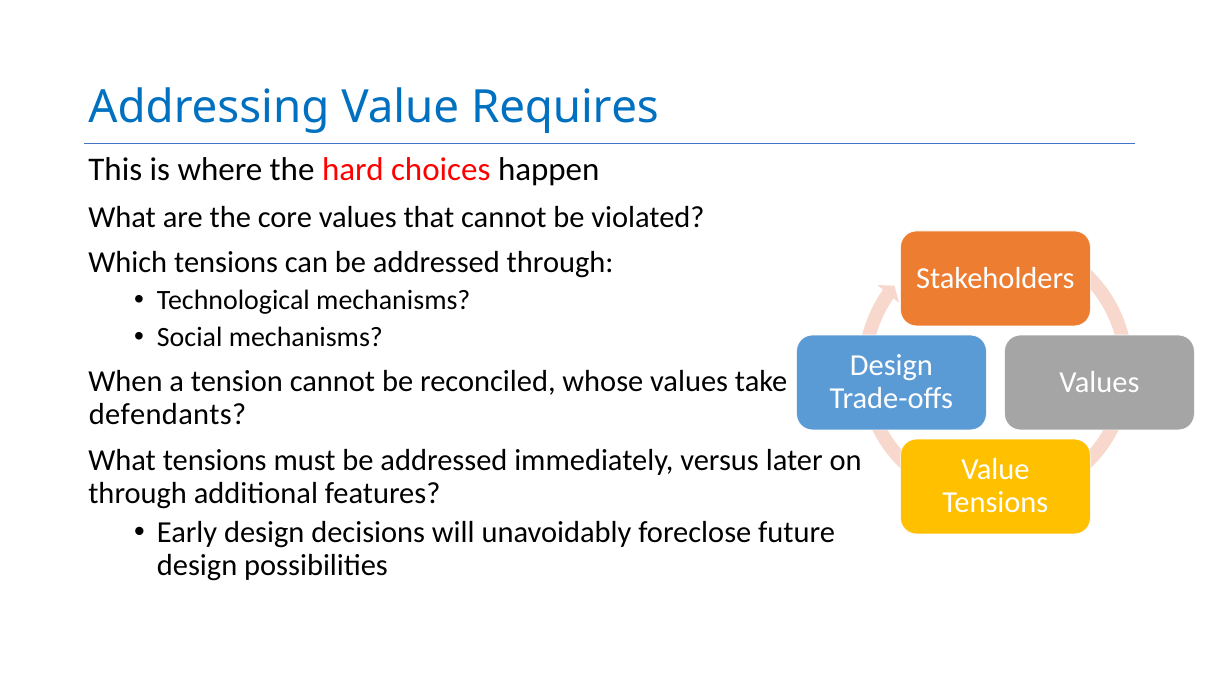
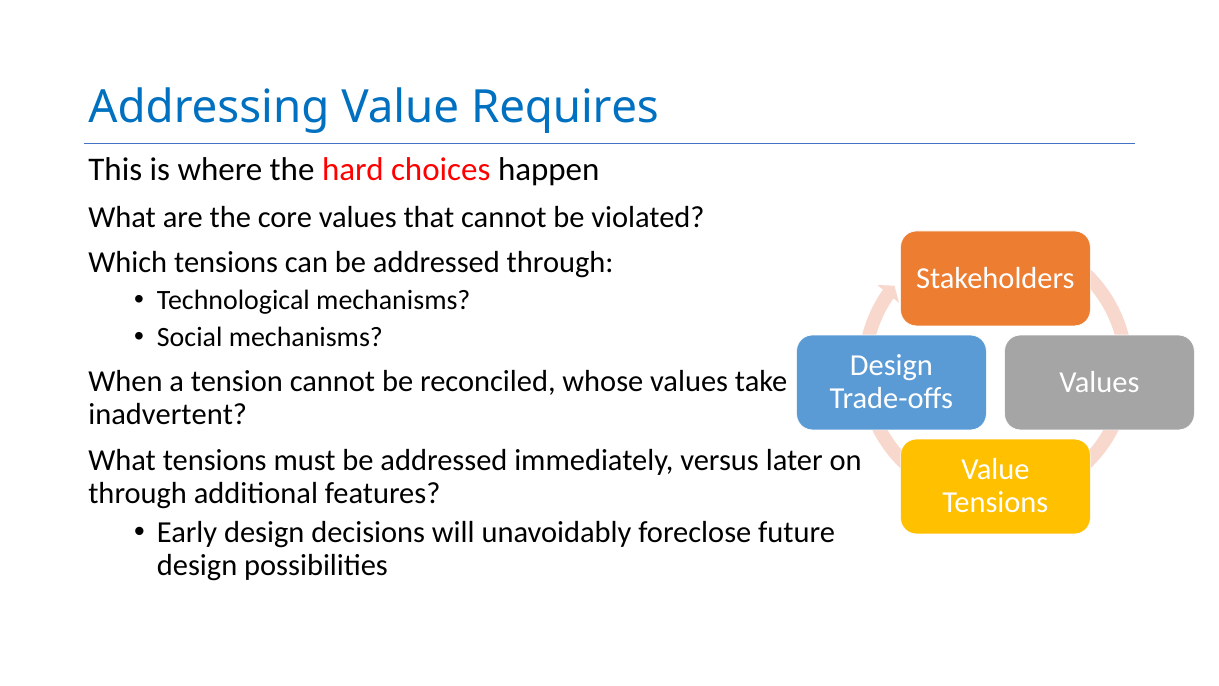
defendants: defendants -> inadvertent
